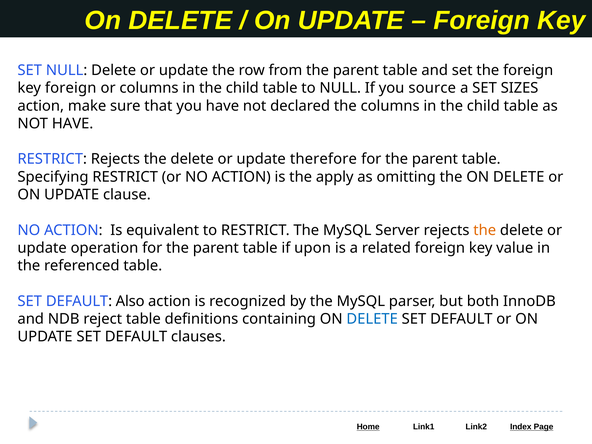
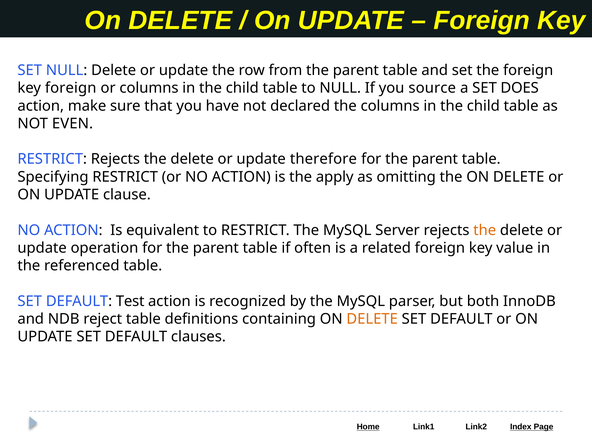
SIZES: SIZES -> DOES
NOT HAVE: HAVE -> EVEN
upon: upon -> often
Also: Also -> Test
DELETE at (372, 319) colour: blue -> orange
